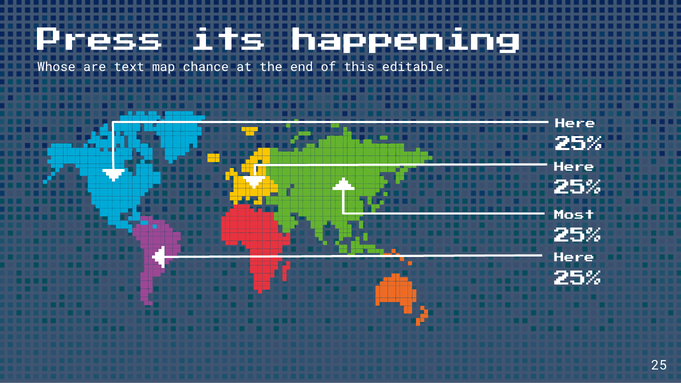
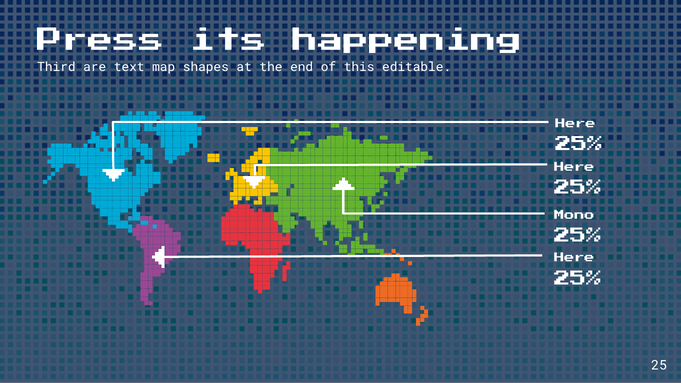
Whose: Whose -> Third
chance: chance -> shapes
Most: Most -> Mono
